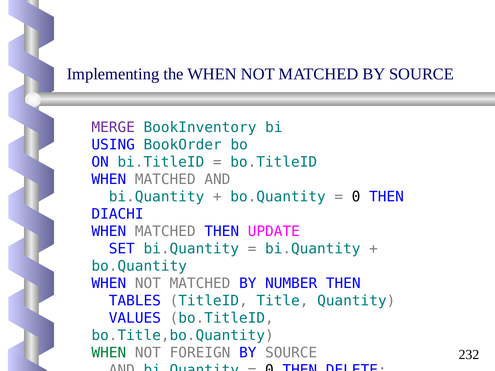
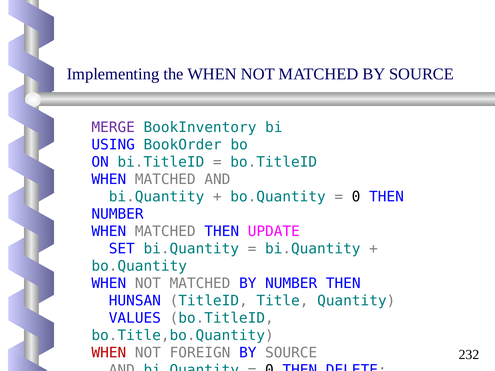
DIACHI at (118, 214): DIACHI -> NUMBER
TABLES: TABLES -> HUNSAN
WHEN at (109, 353) colour: green -> red
